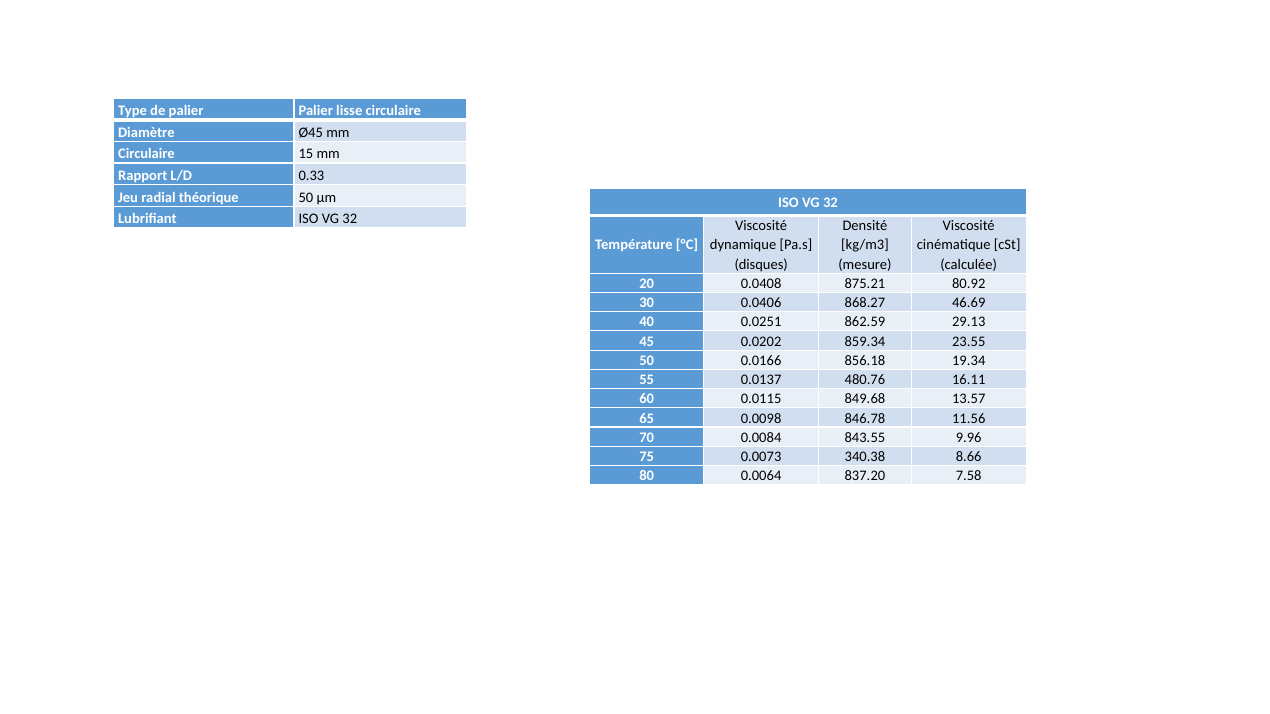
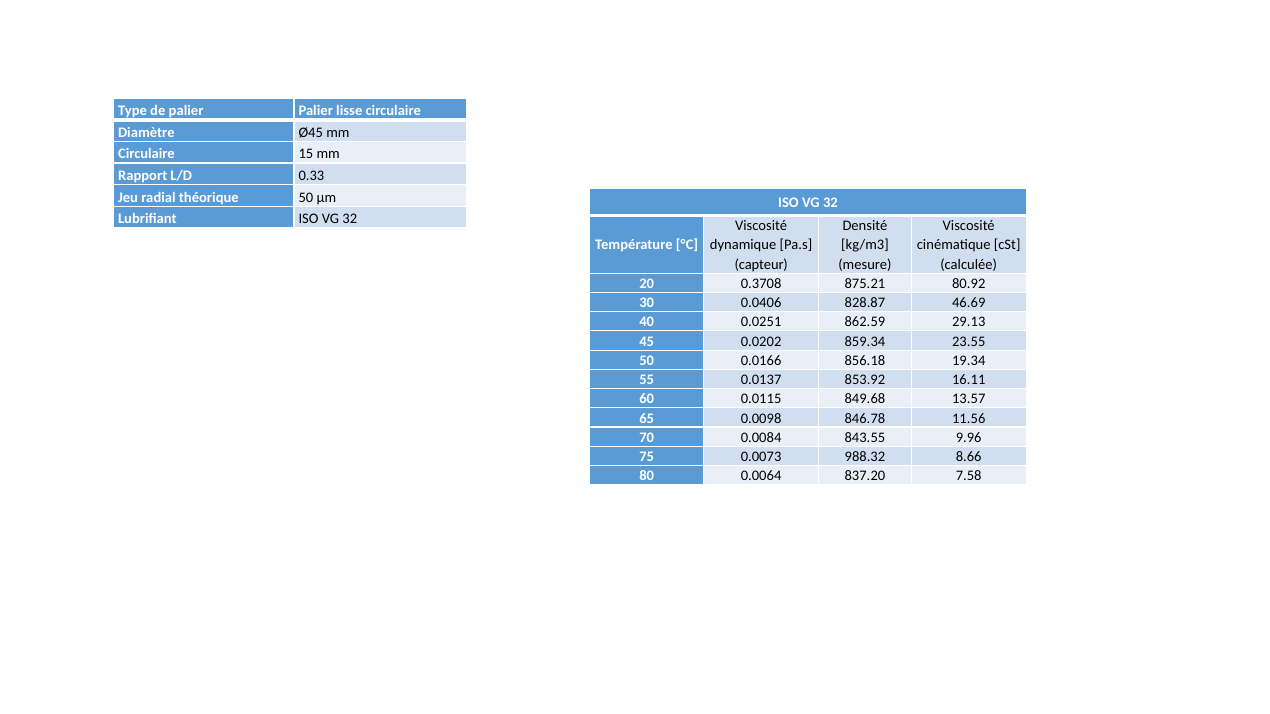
disques: disques -> capteur
0.0408: 0.0408 -> 0.3708
868.27: 868.27 -> 828.87
480.76: 480.76 -> 853.92
340.38: 340.38 -> 988.32
